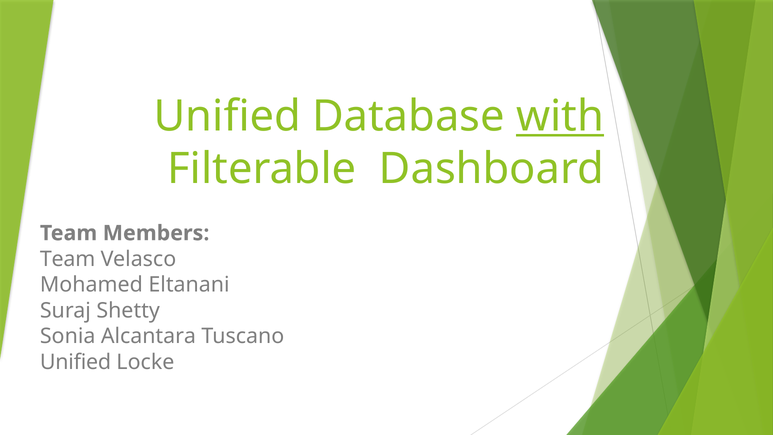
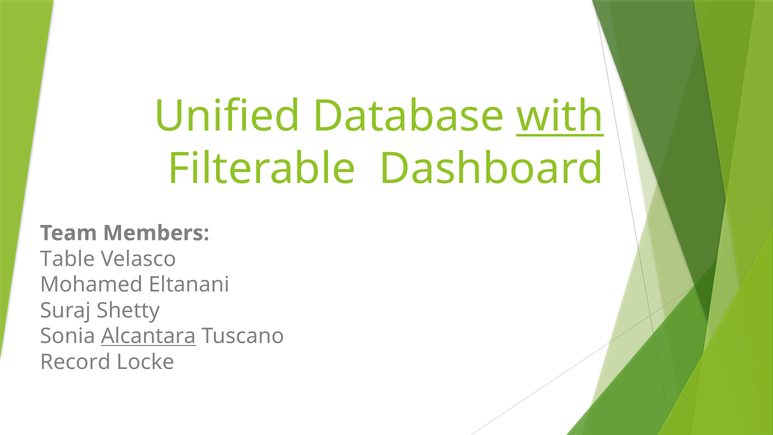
Team at (68, 259): Team -> Table
Alcantara underline: none -> present
Unified at (76, 362): Unified -> Record
